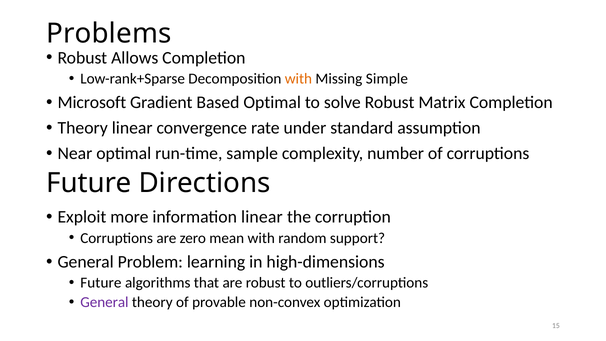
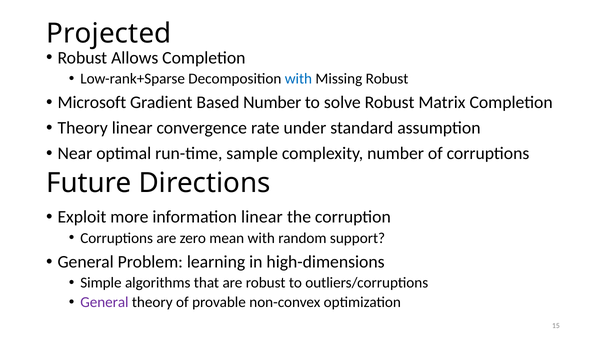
Problems: Problems -> Projected
with at (298, 79) colour: orange -> blue
Missing Simple: Simple -> Robust
Based Optimal: Optimal -> Number
Future at (101, 283): Future -> Simple
